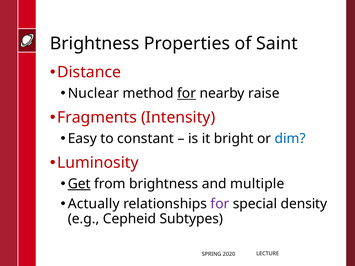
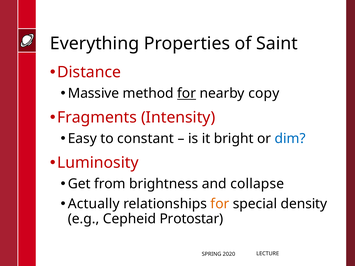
Brightness at (95, 44): Brightness -> Everything
Nuclear: Nuclear -> Massive
raise: raise -> copy
Get underline: present -> none
multiple: multiple -> collapse
for at (220, 204) colour: purple -> orange
Subtypes: Subtypes -> Protostar
